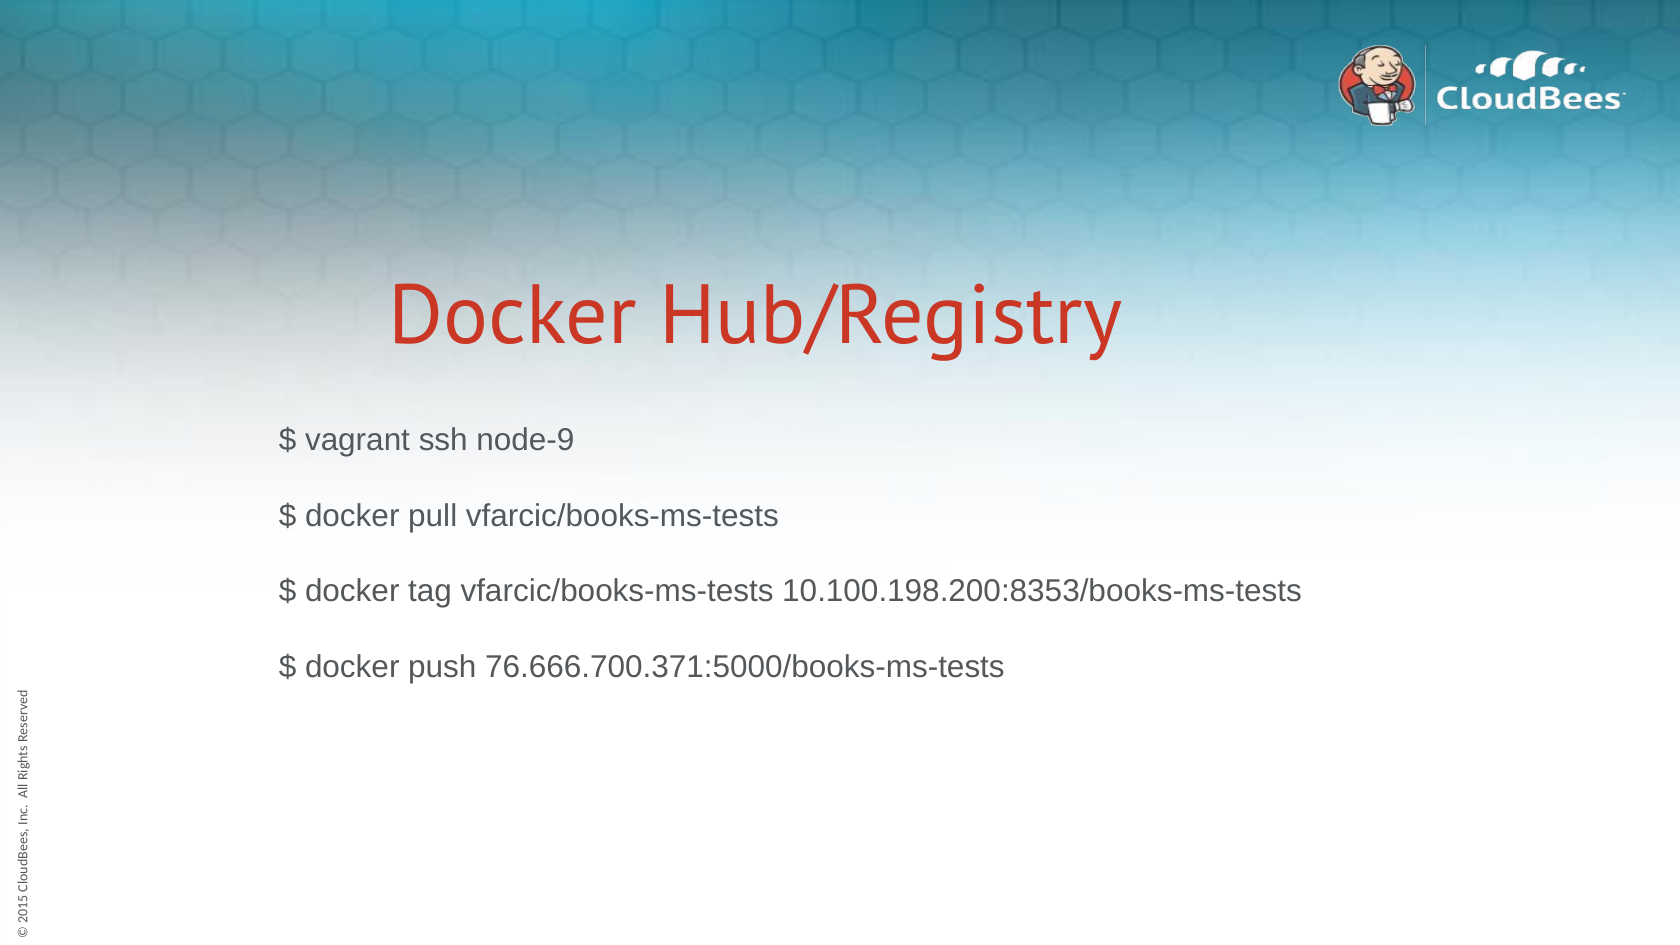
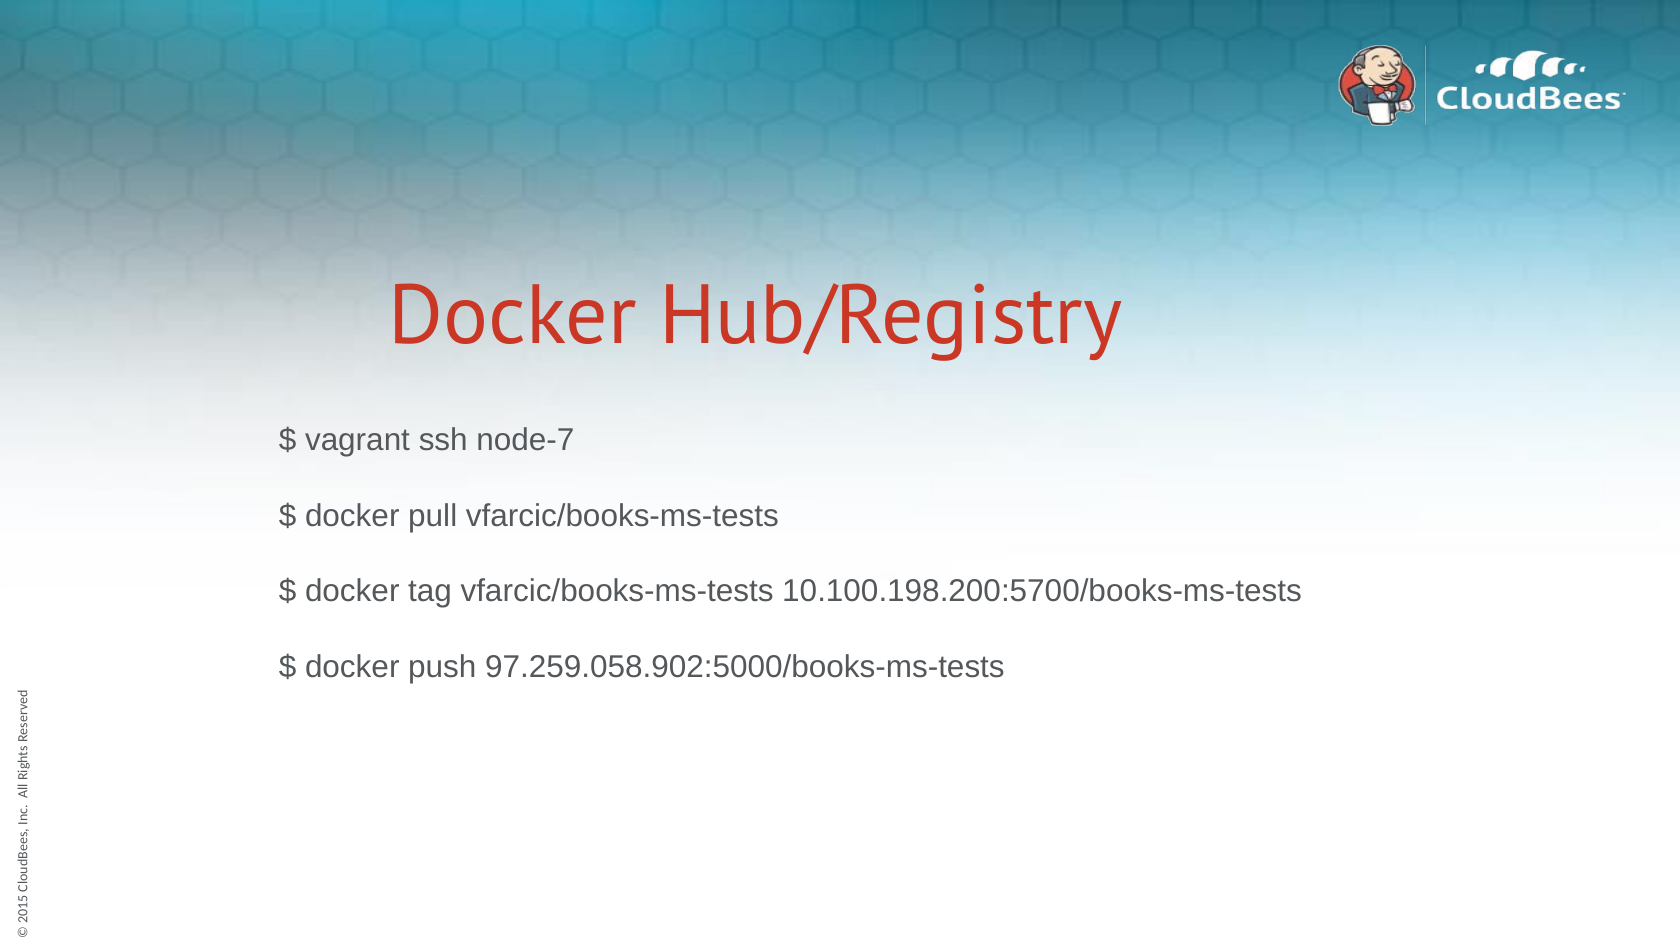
node-9: node-9 -> node-7
10.100.198.200:8353/books-ms-tests: 10.100.198.200:8353/books-ms-tests -> 10.100.198.200:5700/books-ms-tests
76.666.700.371:5000/books-ms-tests: 76.666.700.371:5000/books-ms-tests -> 97.259.058.902:5000/books-ms-tests
